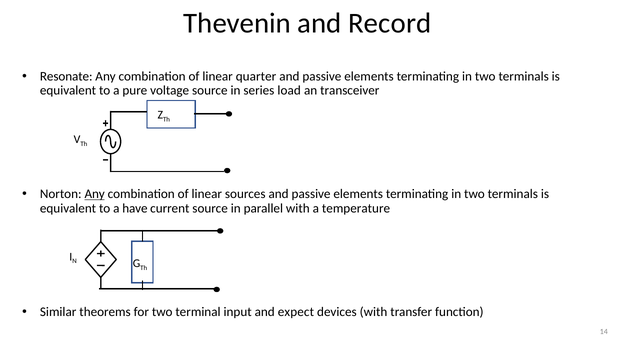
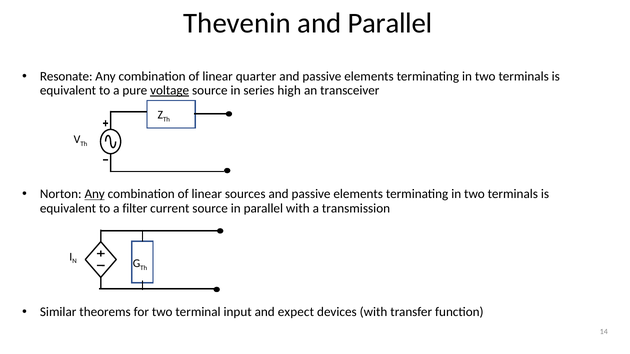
and Record: Record -> Parallel
voltage underline: none -> present
load: load -> high
have: have -> filter
temperature: temperature -> transmission
